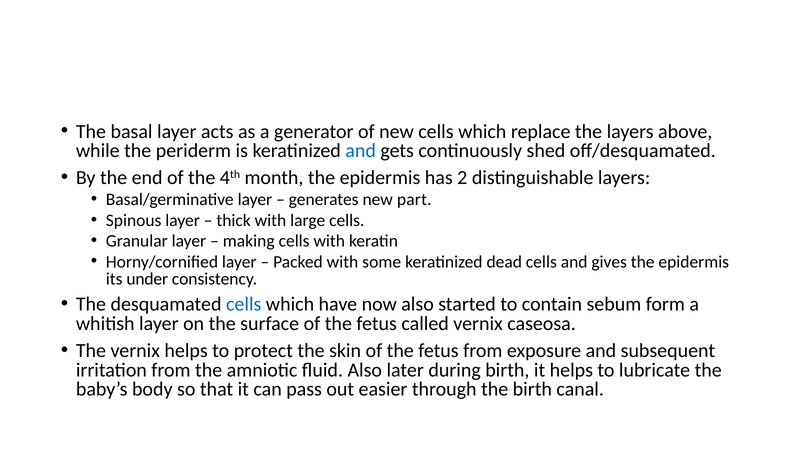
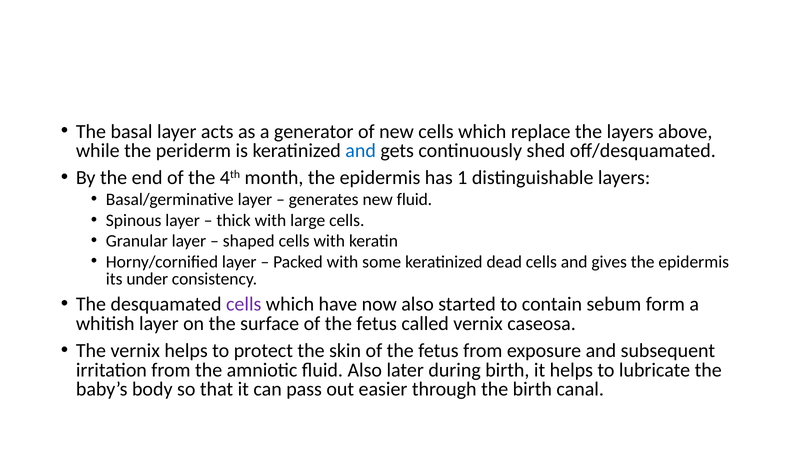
2: 2 -> 1
new part: part -> fluid
making: making -> shaped
cells at (244, 305) colour: blue -> purple
